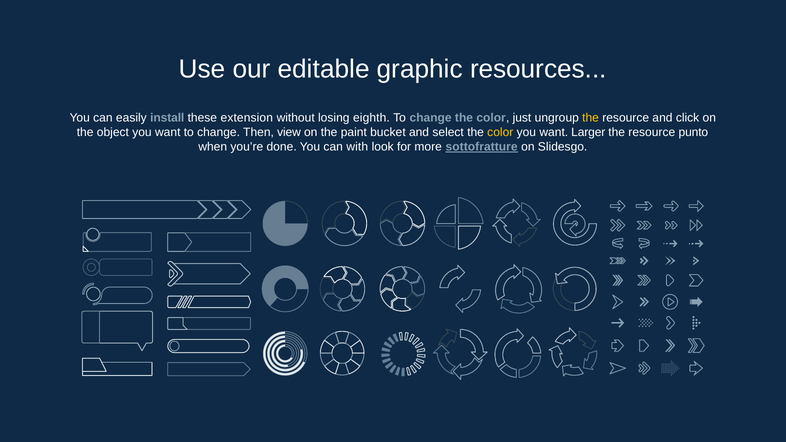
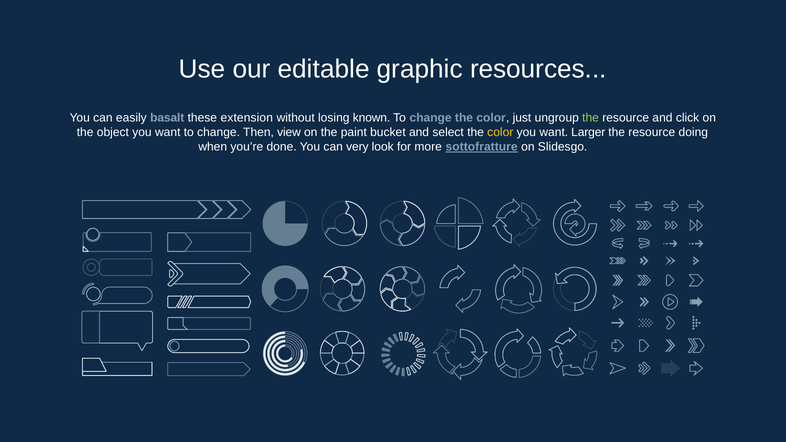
install: install -> basalt
eighth: eighth -> known
the at (591, 118) colour: yellow -> light green
punto: punto -> doing
with: with -> very
